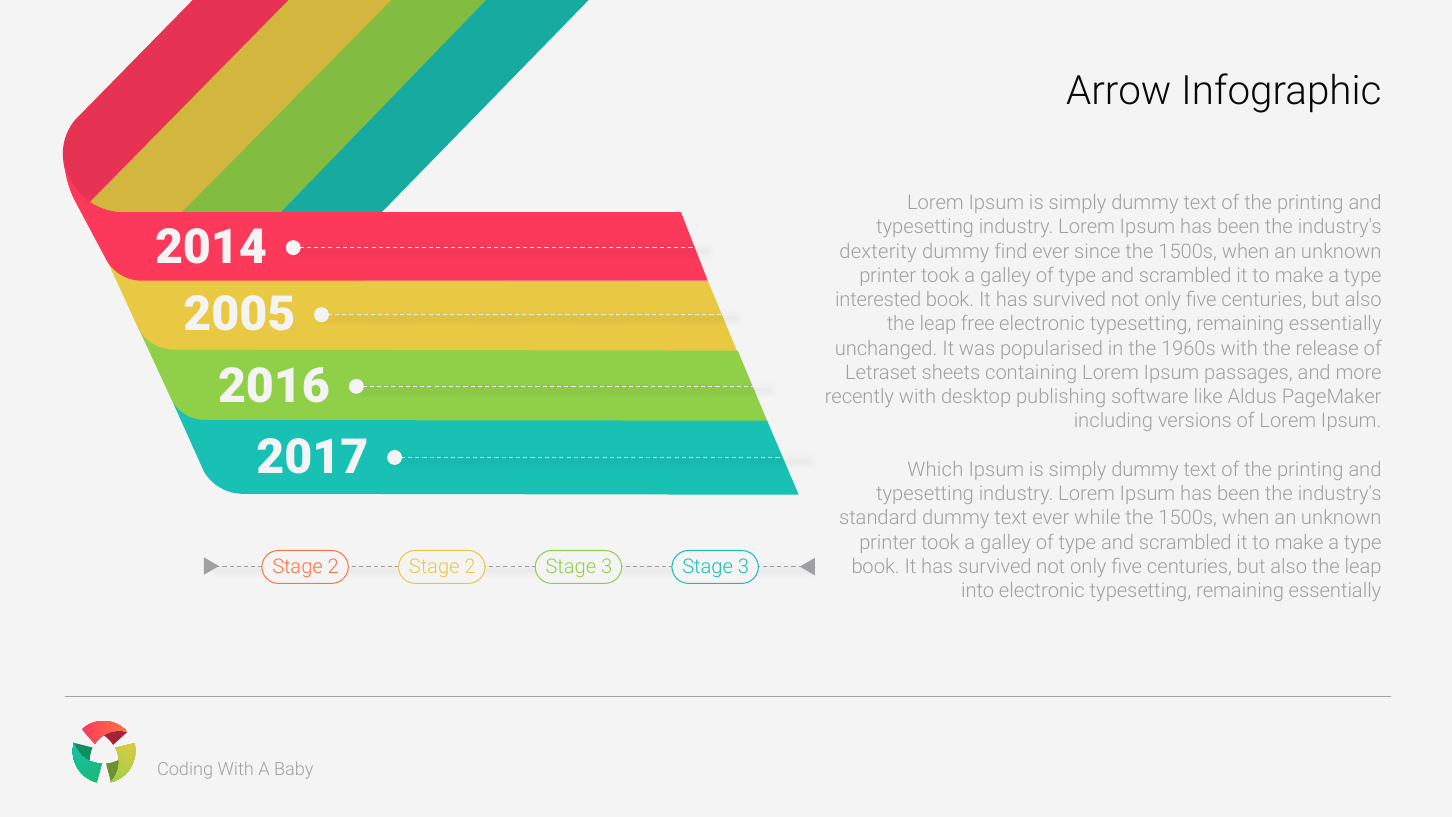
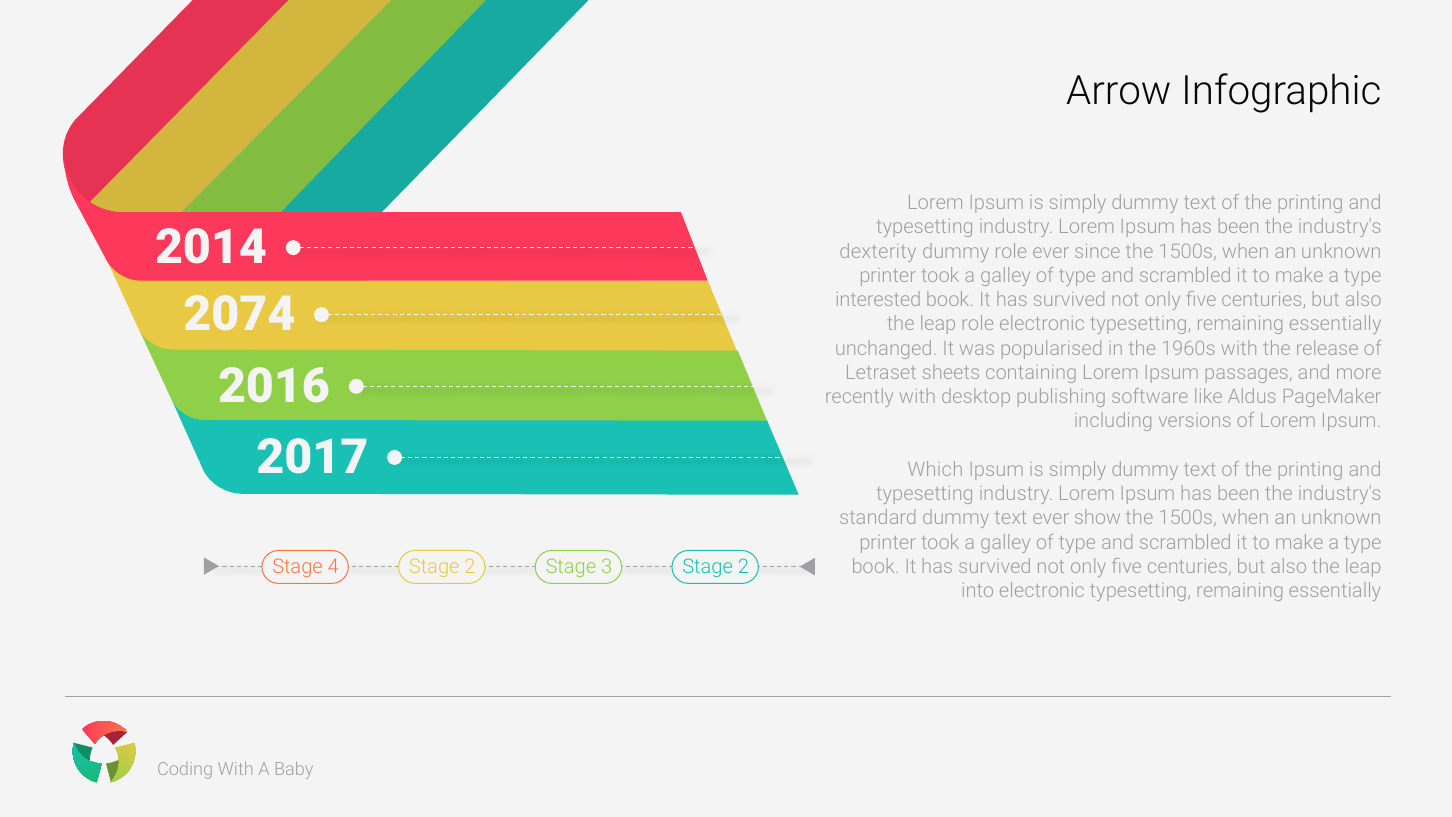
dummy find: find -> role
2005: 2005 -> 2074
leap free: free -> role
while: while -> show
2 at (333, 566): 2 -> 4
3 at (743, 566): 3 -> 2
